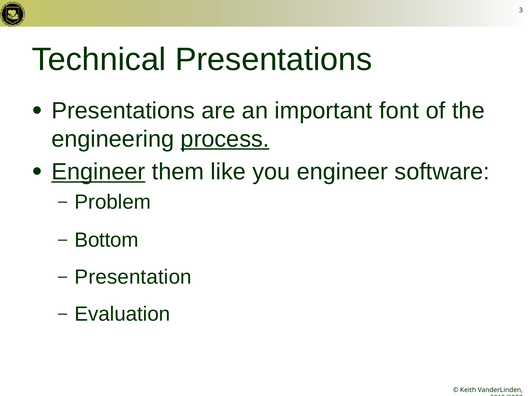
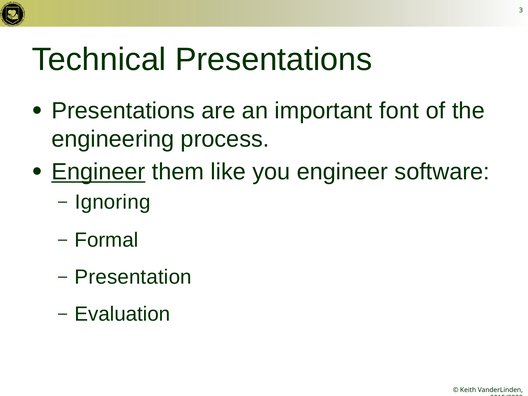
process underline: present -> none
Problem: Problem -> Ignoring
Bottom: Bottom -> Formal
